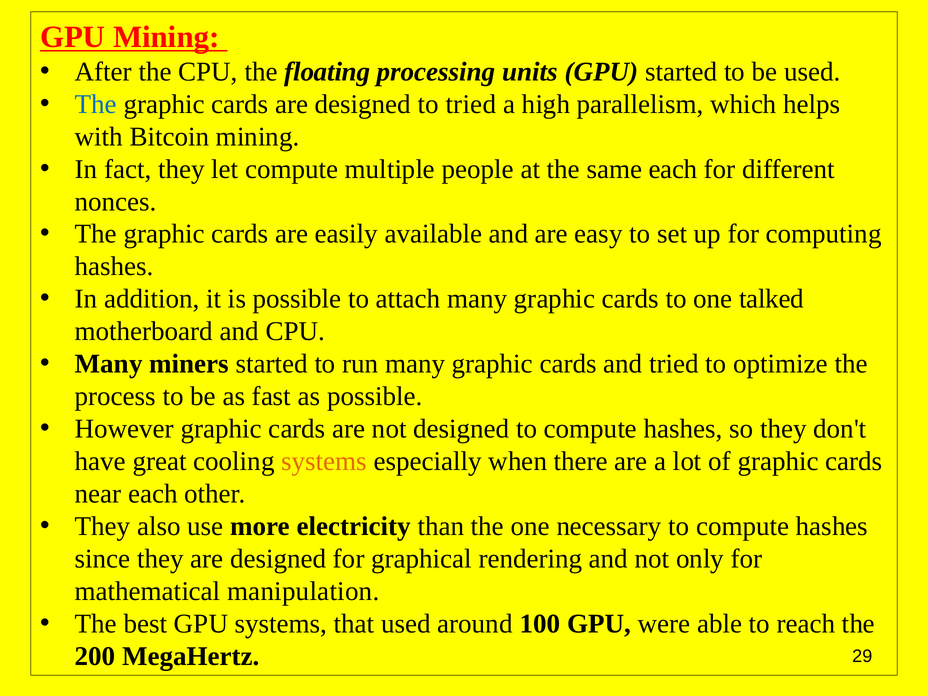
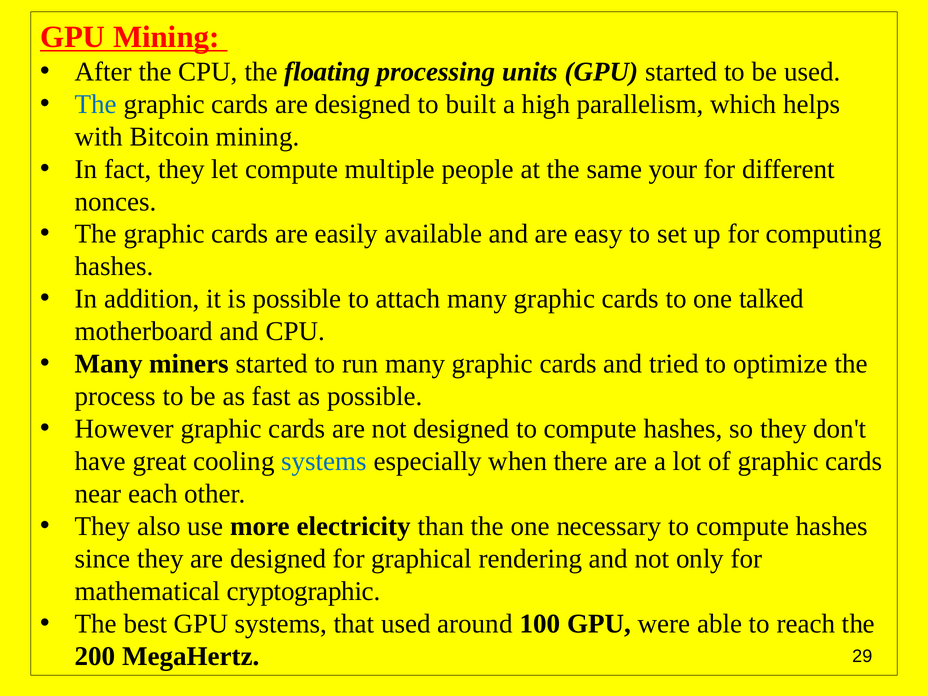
to tried: tried -> built
same each: each -> your
systems at (324, 461) colour: orange -> blue
manipulation: manipulation -> cryptographic
